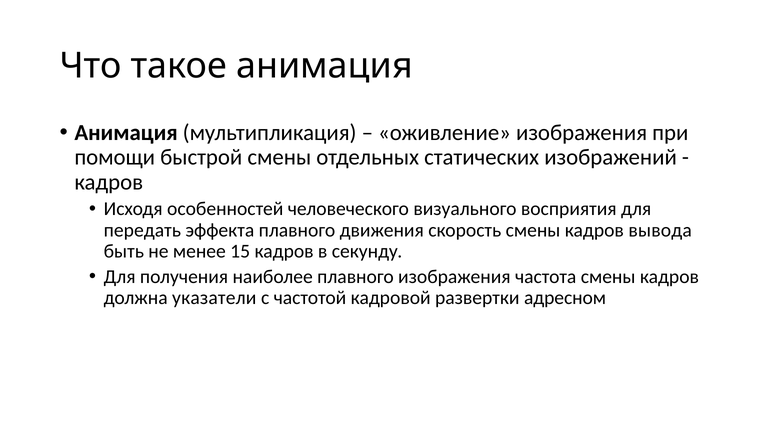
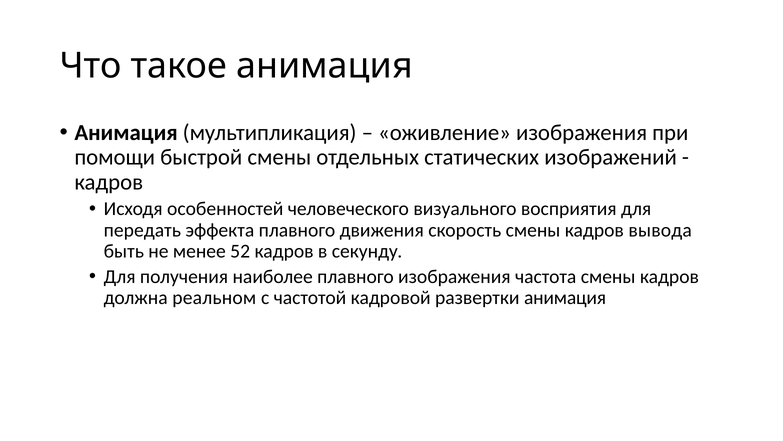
15: 15 -> 52
указатели: указатели -> реальном
развертки адресном: адресном -> анимация
